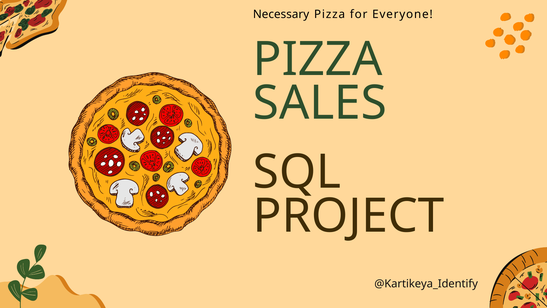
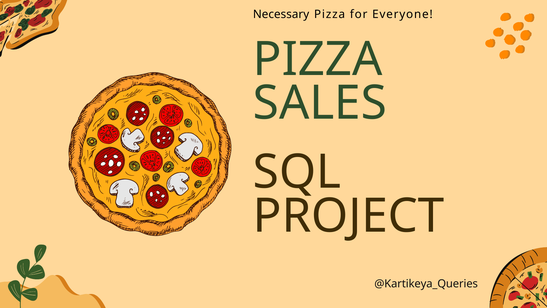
@Kartikeya_Identify: @Kartikeya_Identify -> @Kartikeya_Queries
